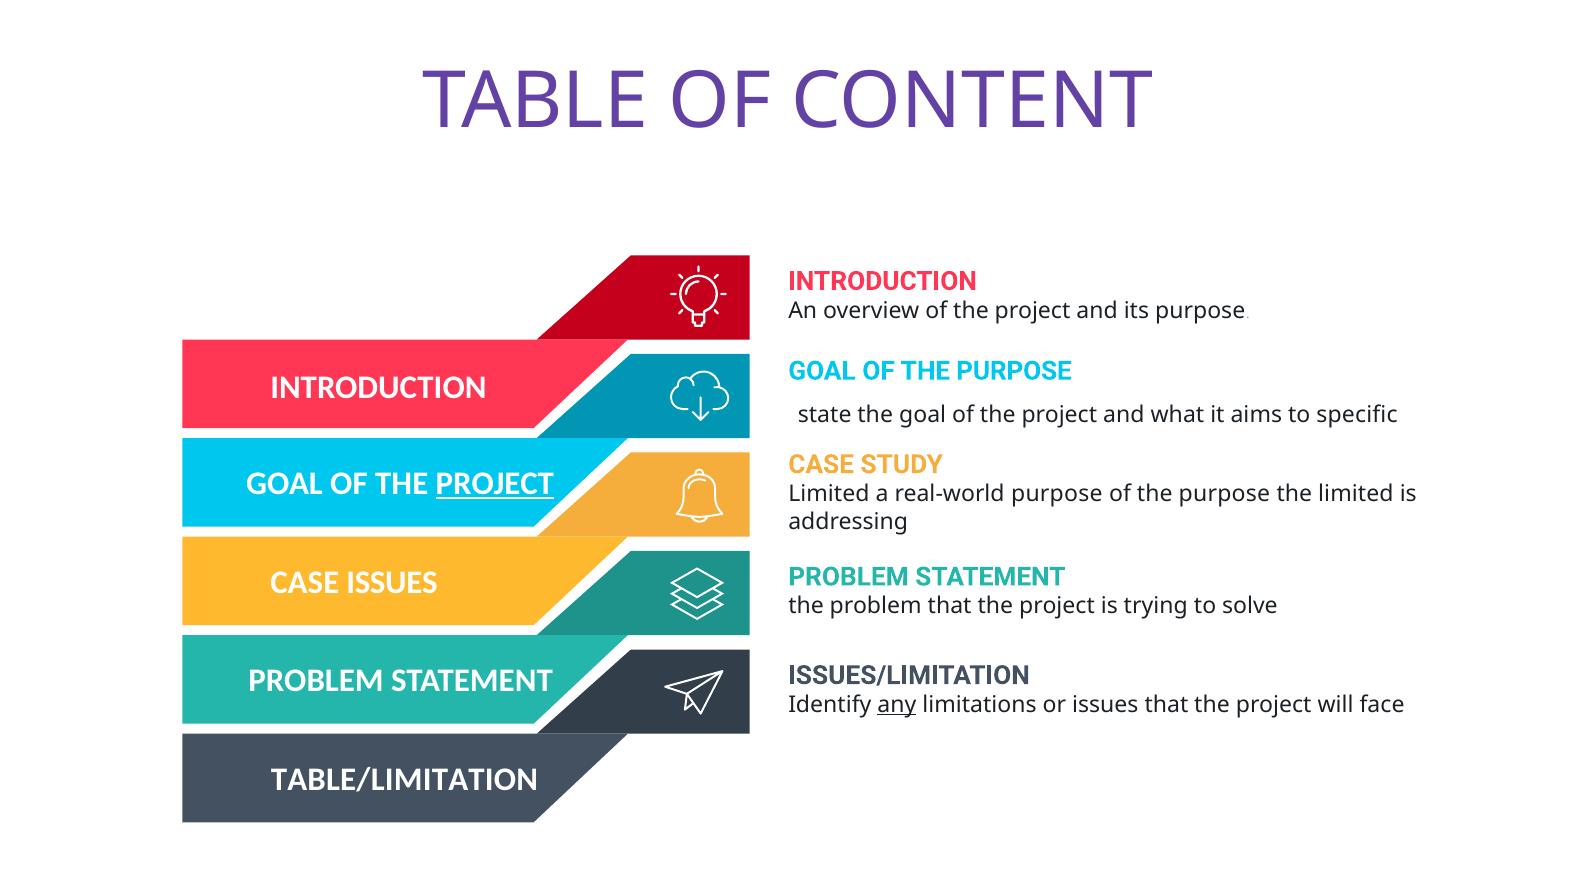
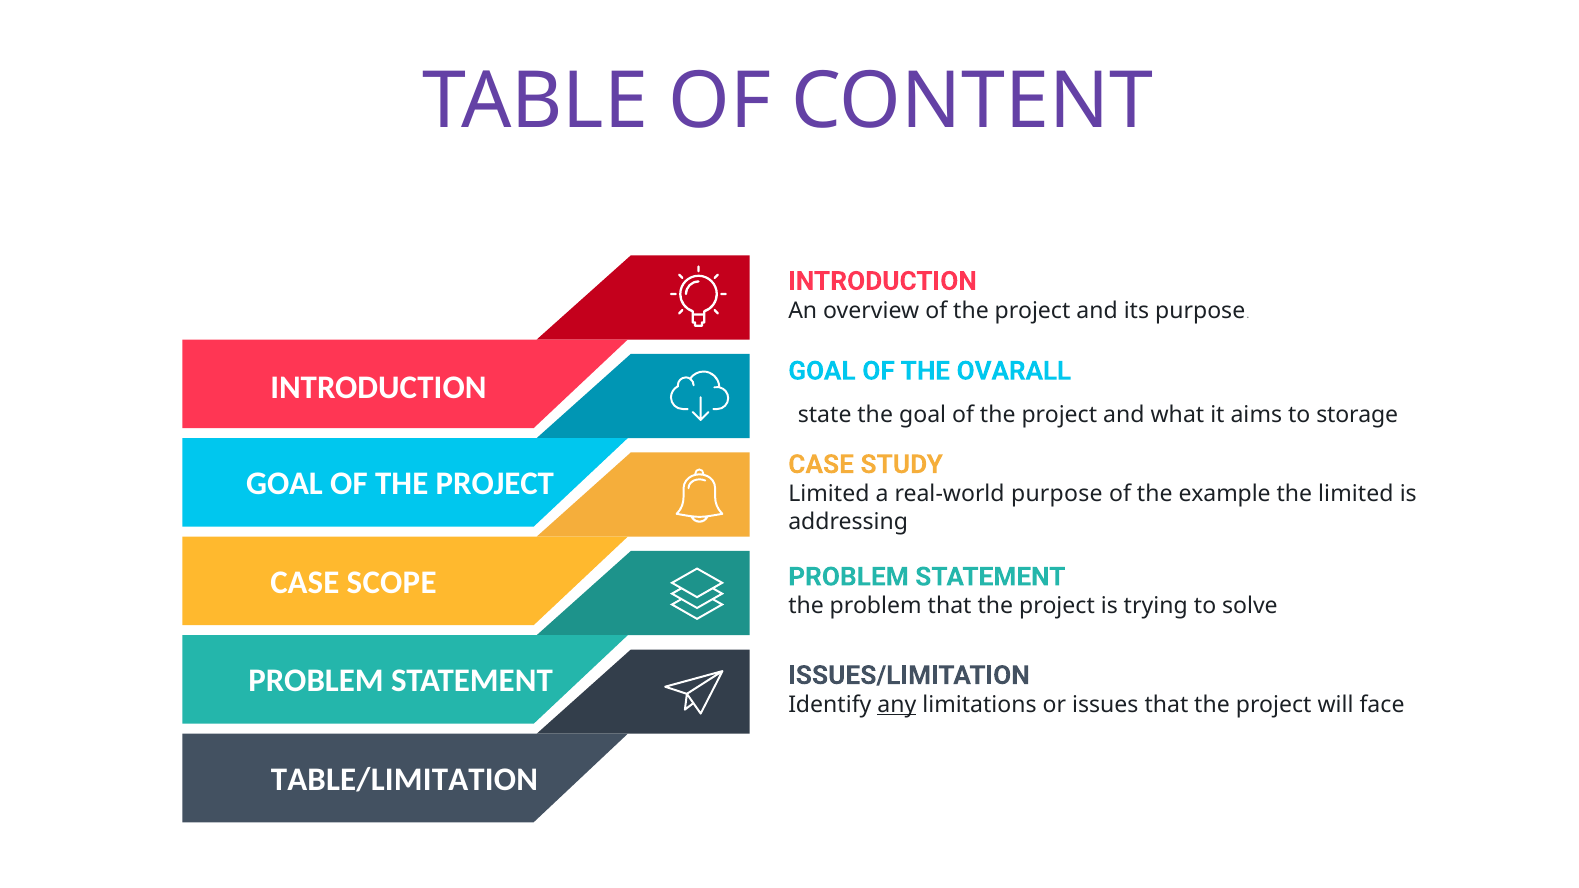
GOAL OF THE PURPOSE: PURPOSE -> OVARALL
specific: specific -> storage
PROJECT at (495, 484) underline: present -> none
purpose at (1224, 494): purpose -> example
CASE ISSUES: ISSUES -> SCOPE
